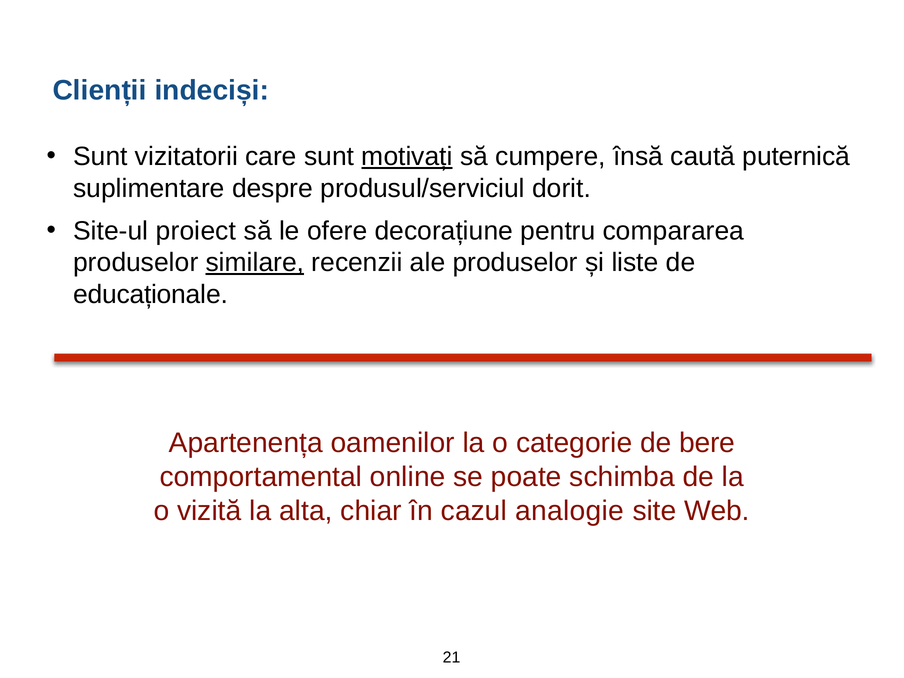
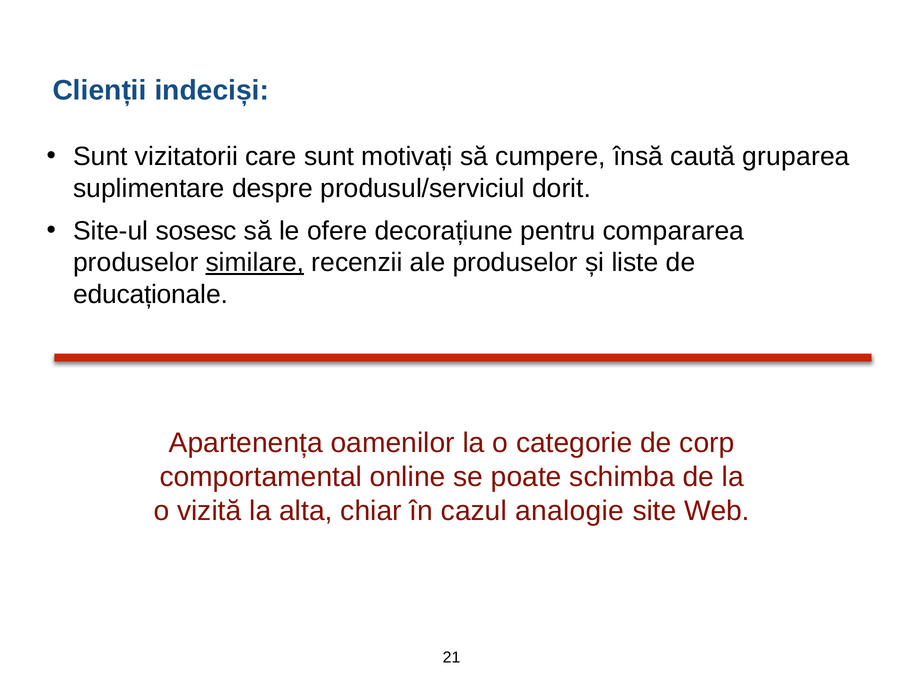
motivați underline: present -> none
puternică: puternică -> gruparea
proiect: proiect -> sosesc
bere: bere -> corp
